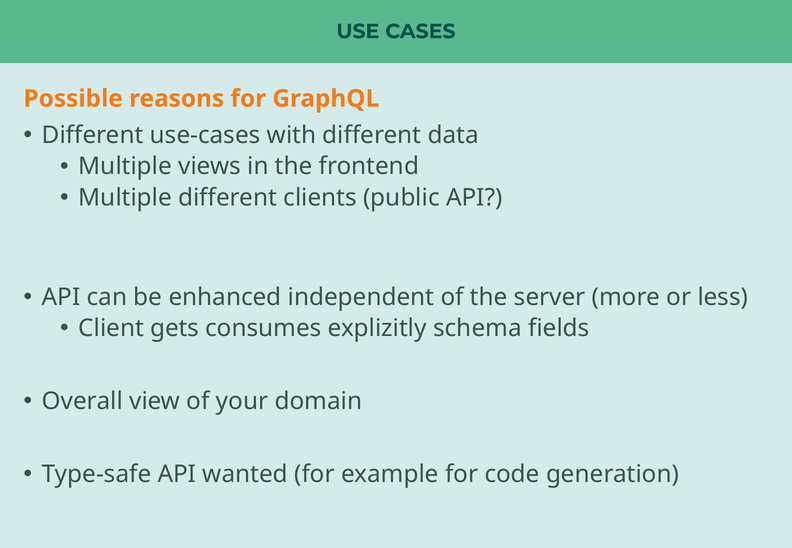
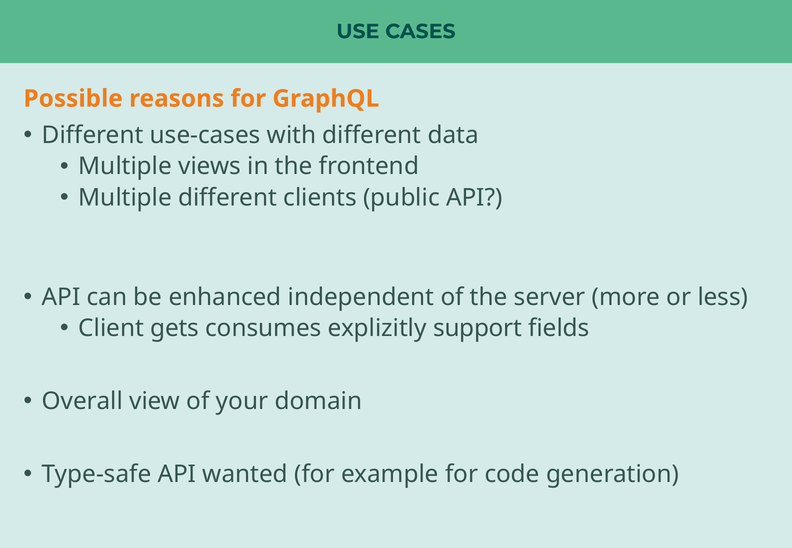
schema: schema -> support
